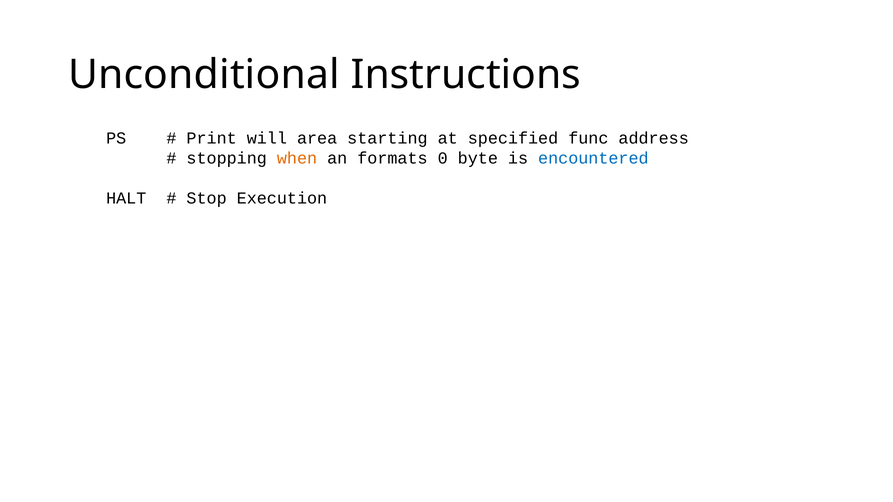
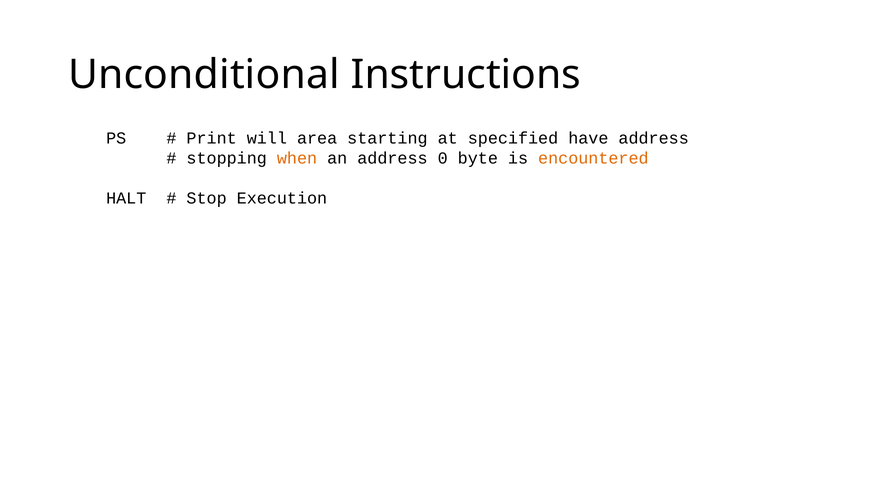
func: func -> have
an formats: formats -> address
encountered colour: blue -> orange
